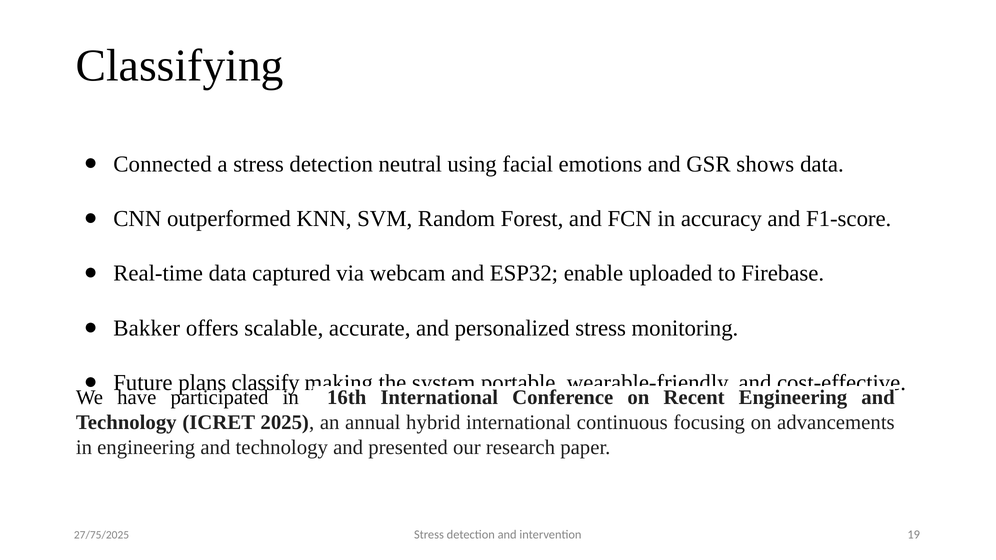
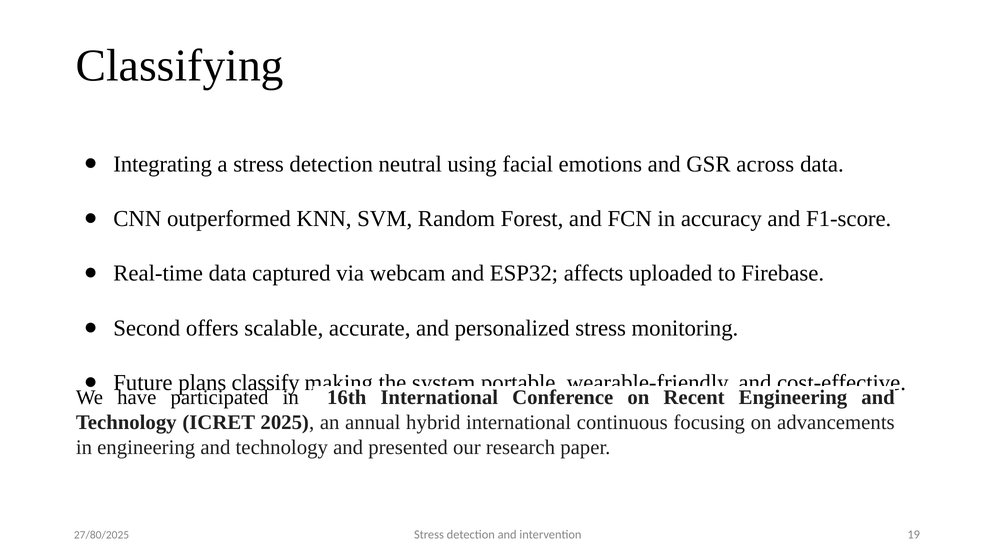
Connected: Connected -> Integrating
shows: shows -> across
enable: enable -> affects
Bakker: Bakker -> Second
27/75/2025: 27/75/2025 -> 27/80/2025
